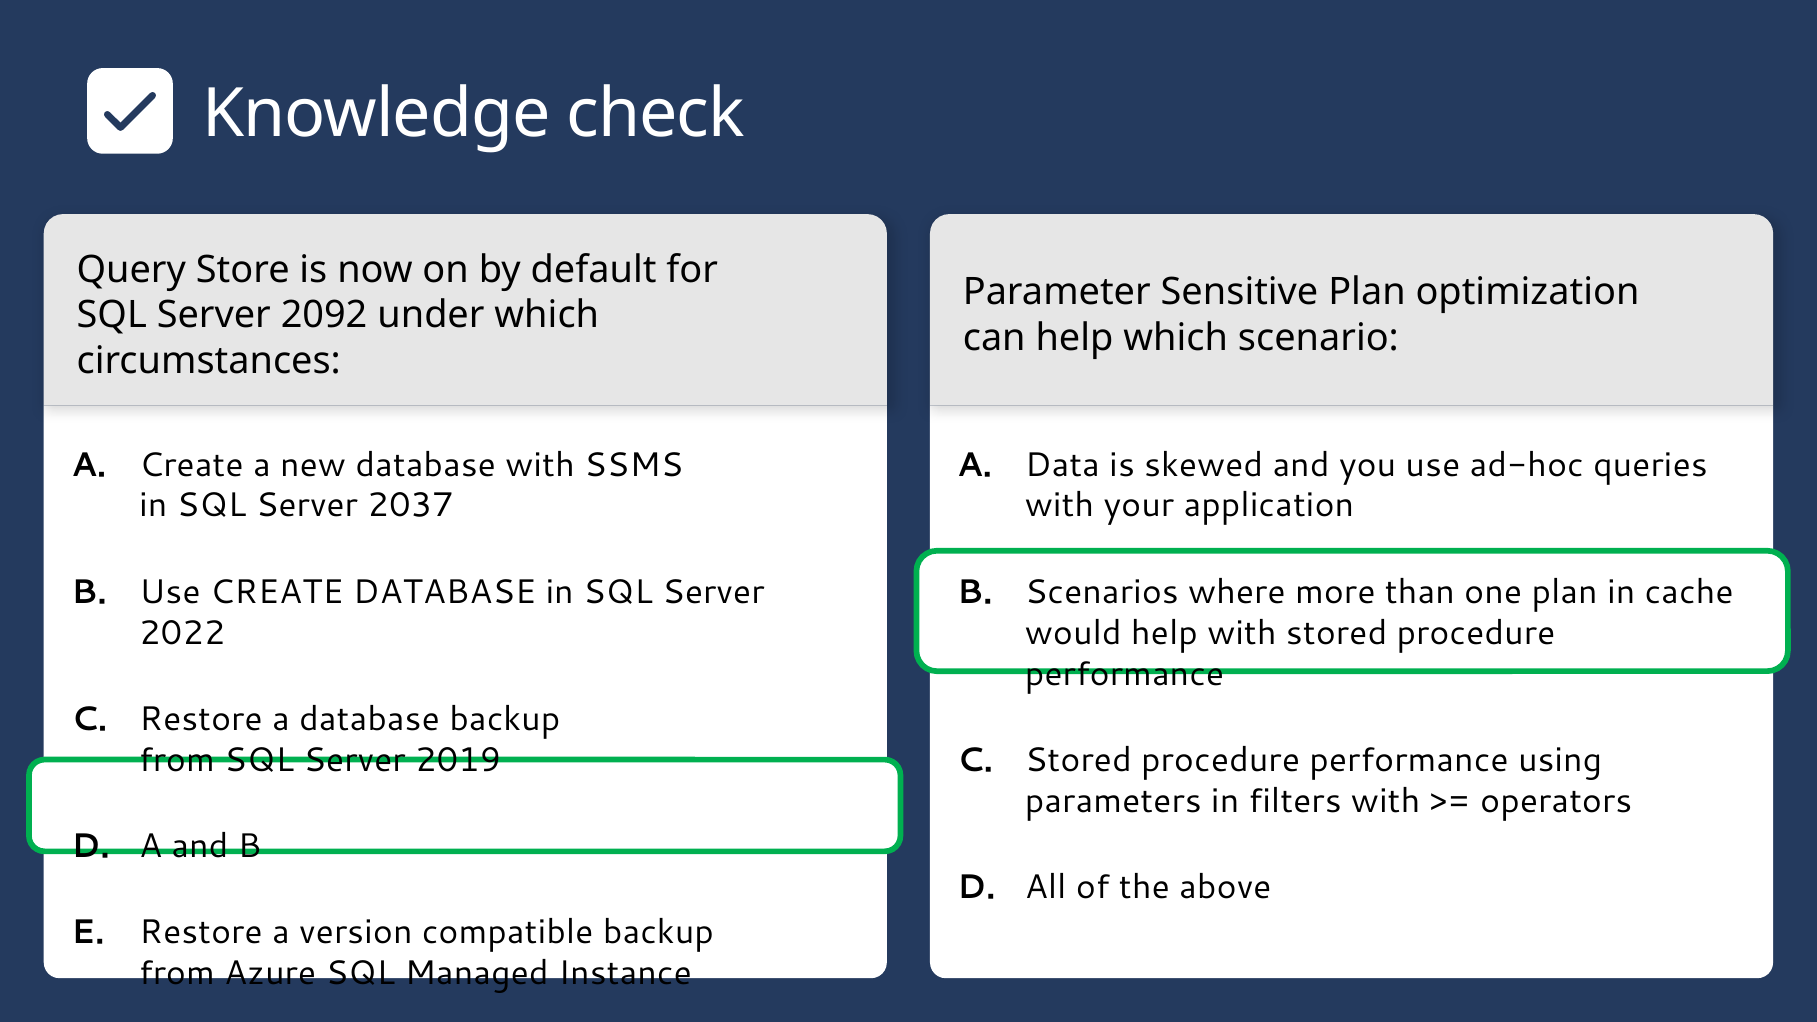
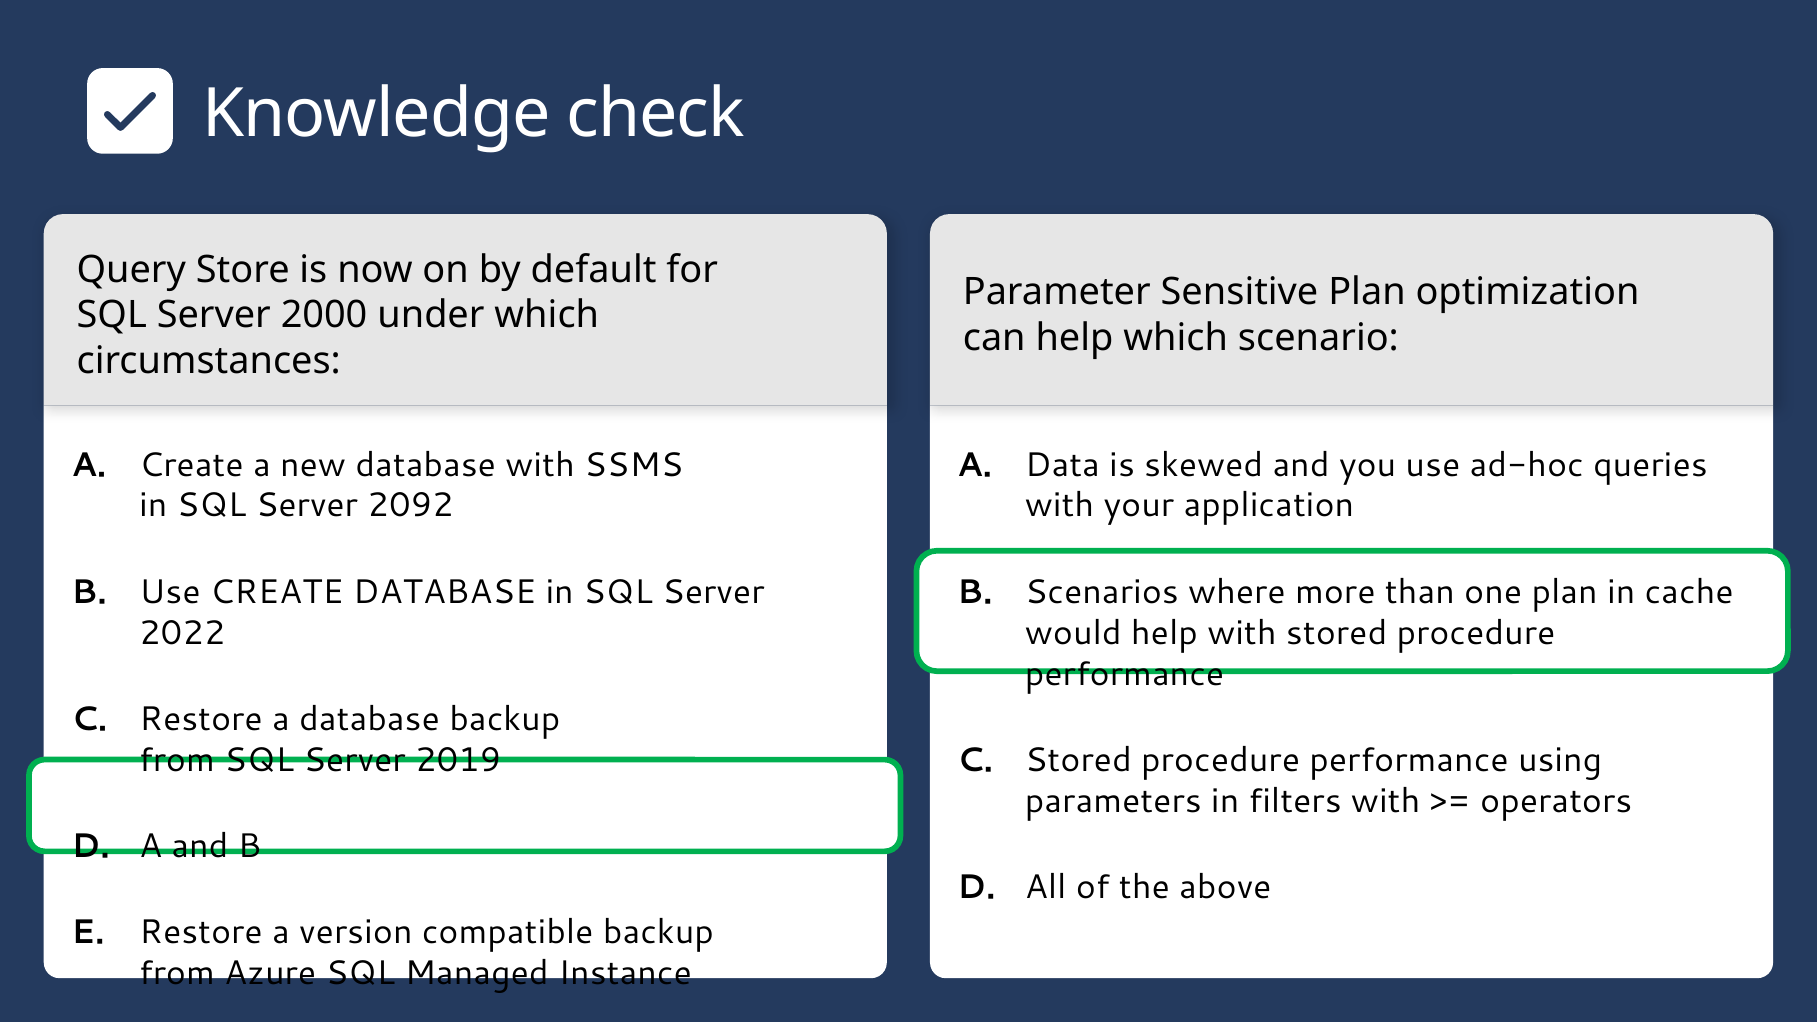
2092: 2092 -> 2000
2037: 2037 -> 2092
